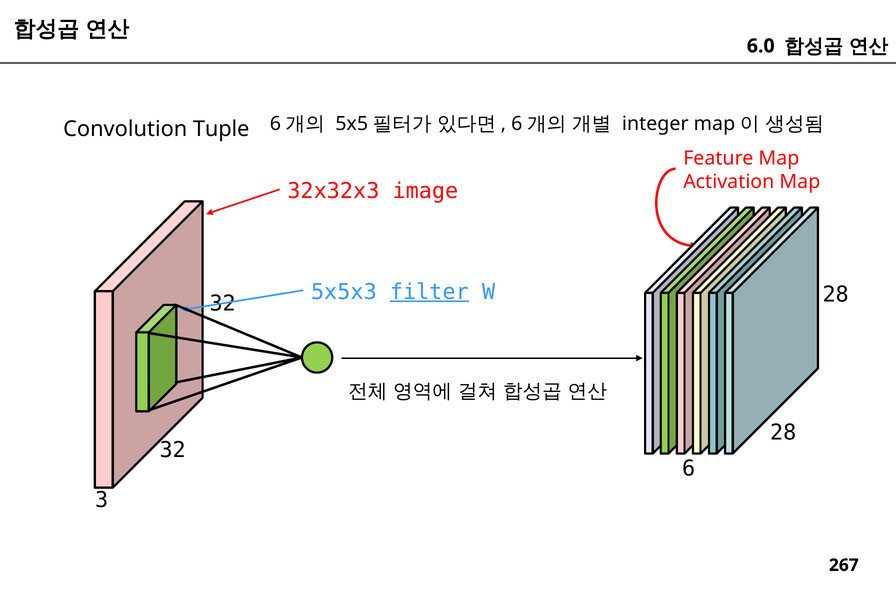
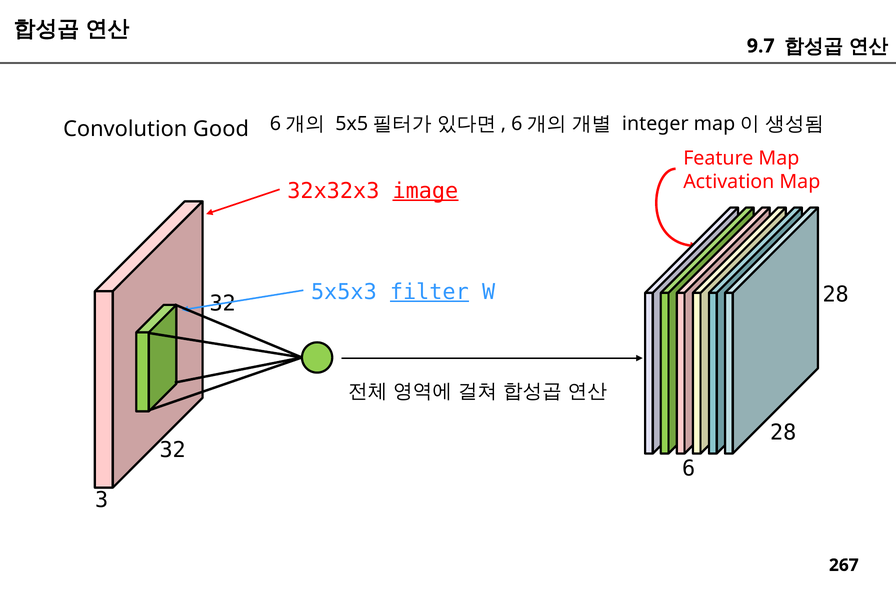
6.0: 6.0 -> 9.7
Tuple: Tuple -> Good
image underline: none -> present
